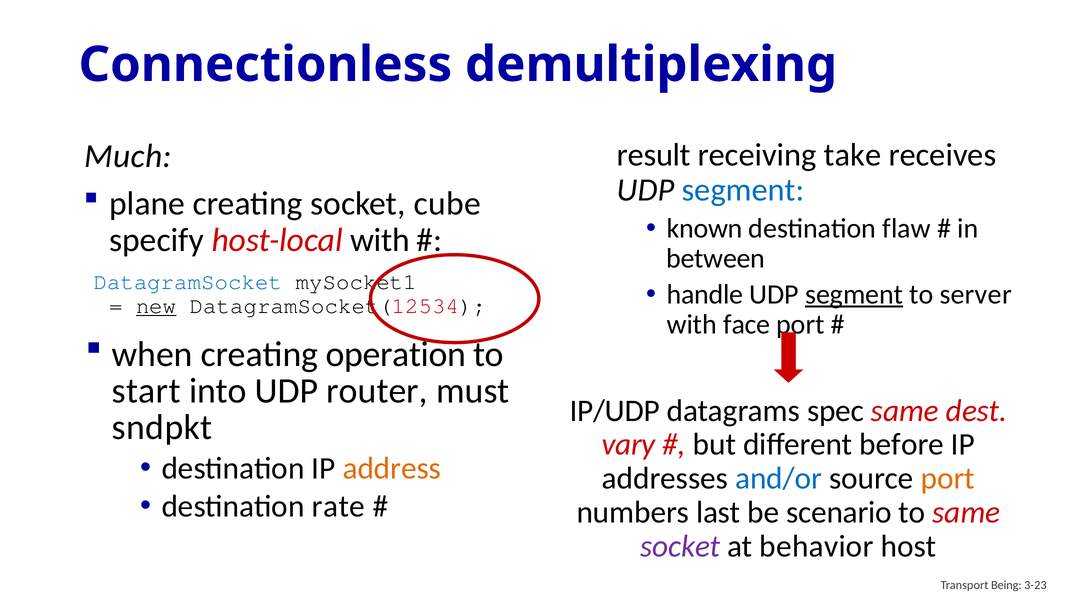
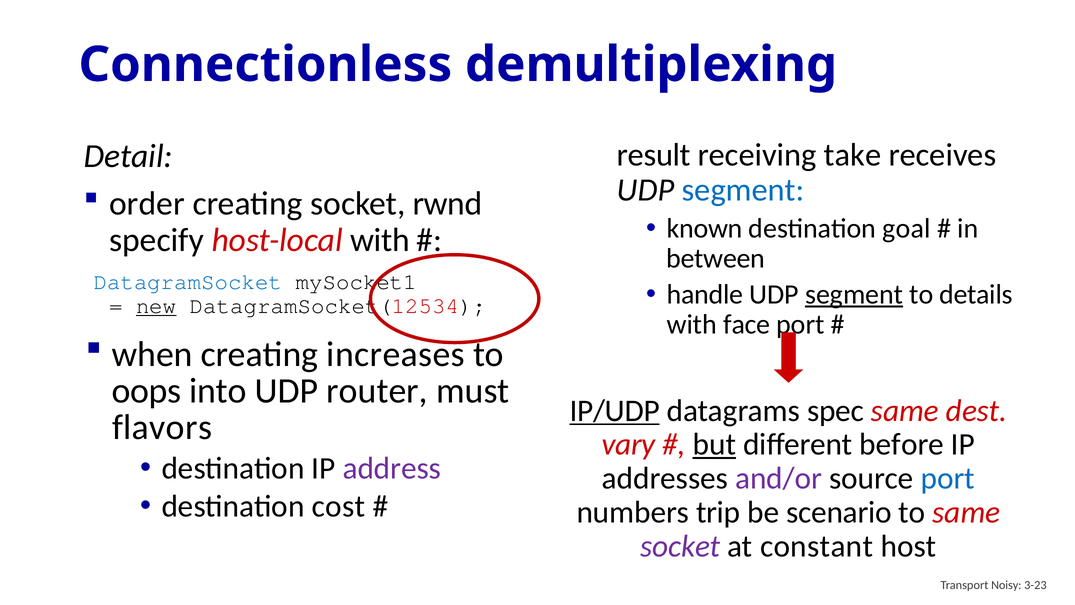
Much: Much -> Detail
plane: plane -> order
cube: cube -> rwnd
flaw: flaw -> goal
server: server -> details
operation: operation -> increases
start: start -> oops
IP/UDP underline: none -> present
sndpkt: sndpkt -> flavors
but underline: none -> present
address colour: orange -> purple
and/or colour: blue -> purple
port at (948, 478) colour: orange -> blue
rate: rate -> cost
last: last -> trip
behavior: behavior -> constant
Being: Being -> Noisy
